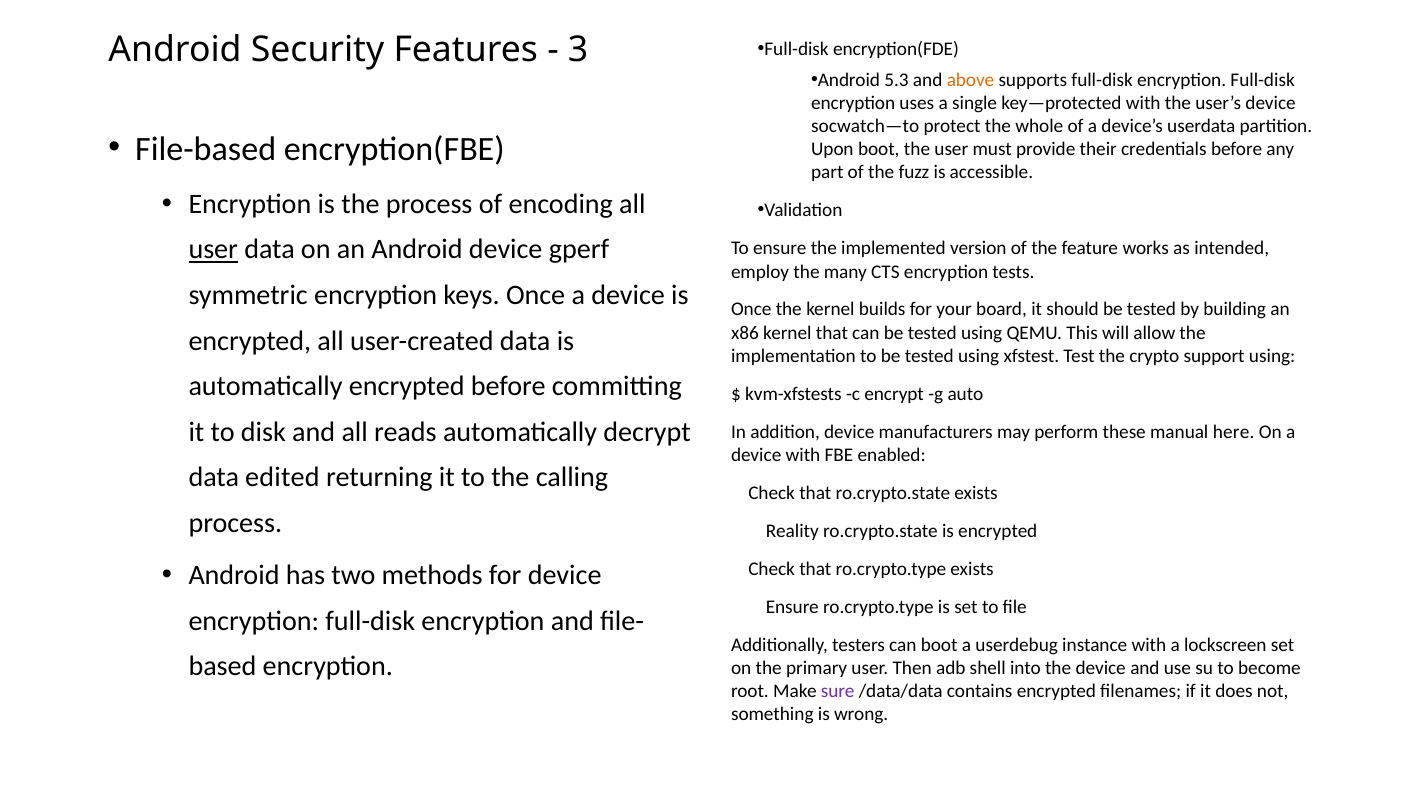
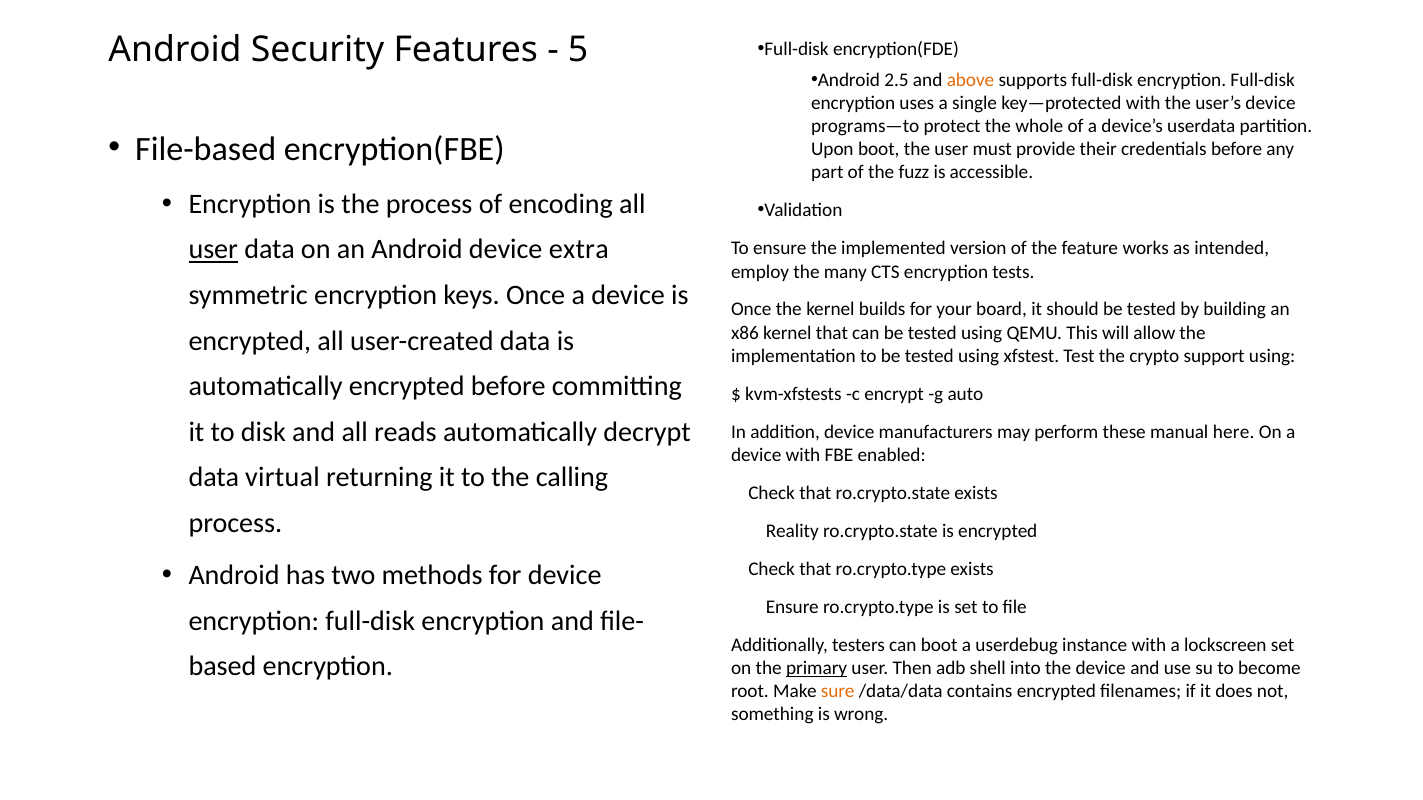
3: 3 -> 5
5.3: 5.3 -> 2.5
socwatch—to: socwatch—to -> programs—to
gperf: gperf -> extra
edited: edited -> virtual
primary underline: none -> present
sure colour: purple -> orange
